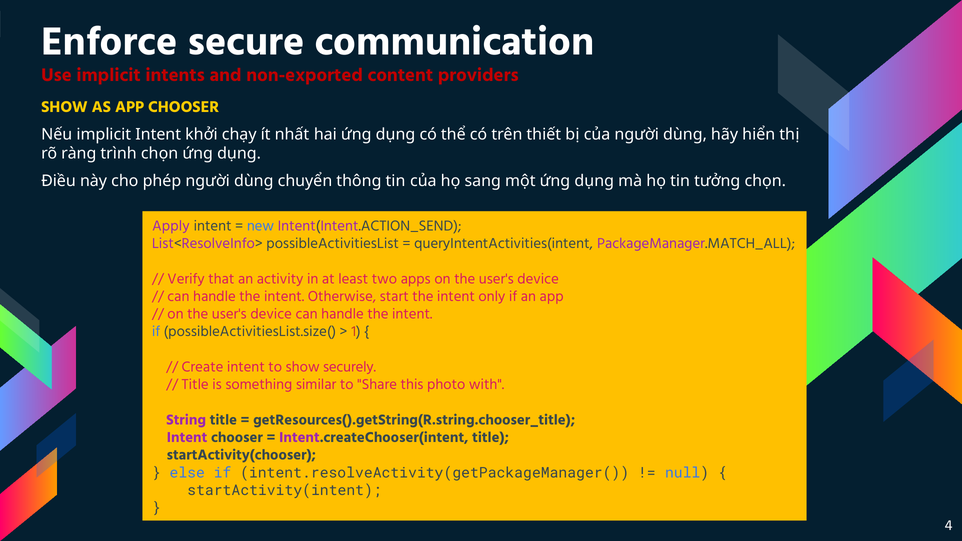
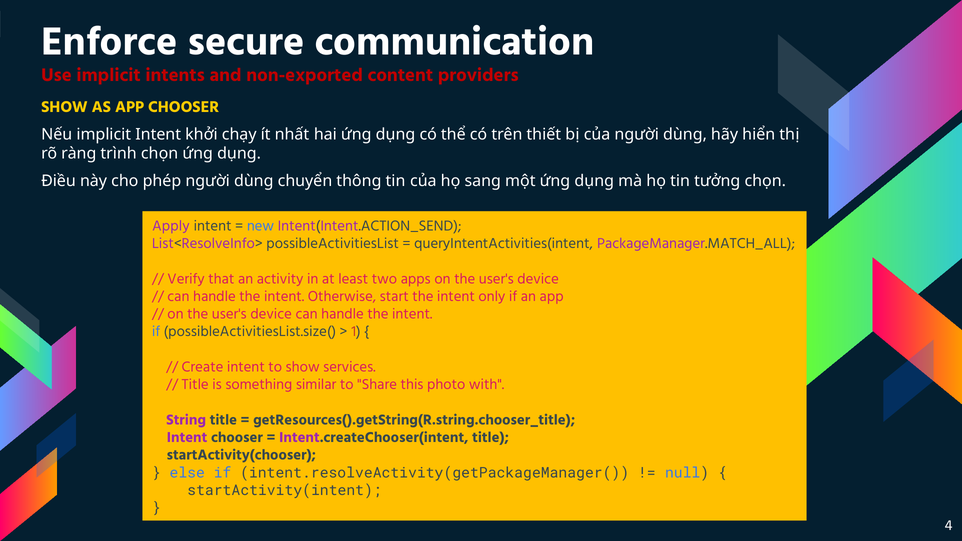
securely: securely -> services
